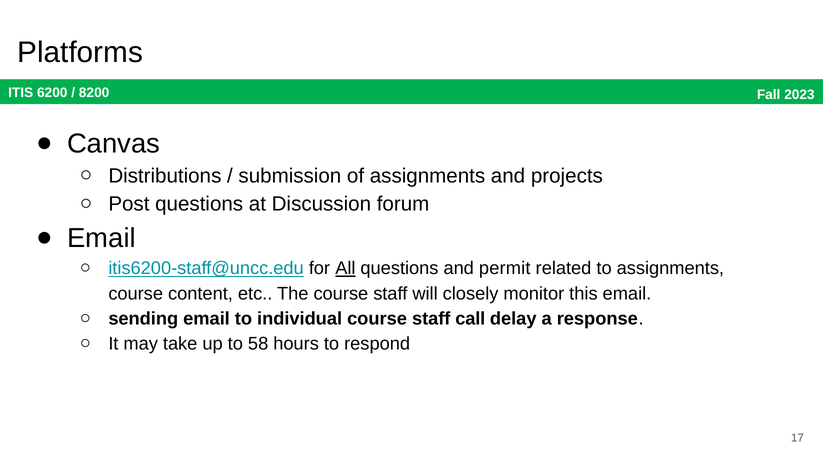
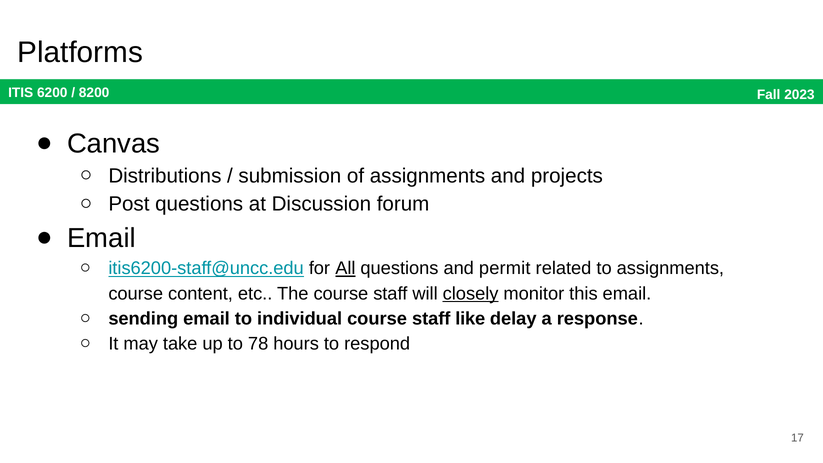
closely underline: none -> present
call: call -> like
58: 58 -> 78
